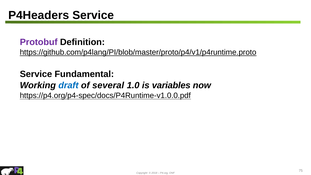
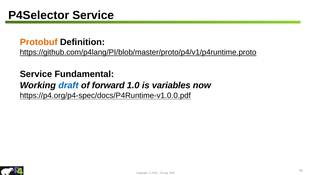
P4Headers: P4Headers -> P4Selector
Protobuf colour: purple -> orange
several: several -> forward
